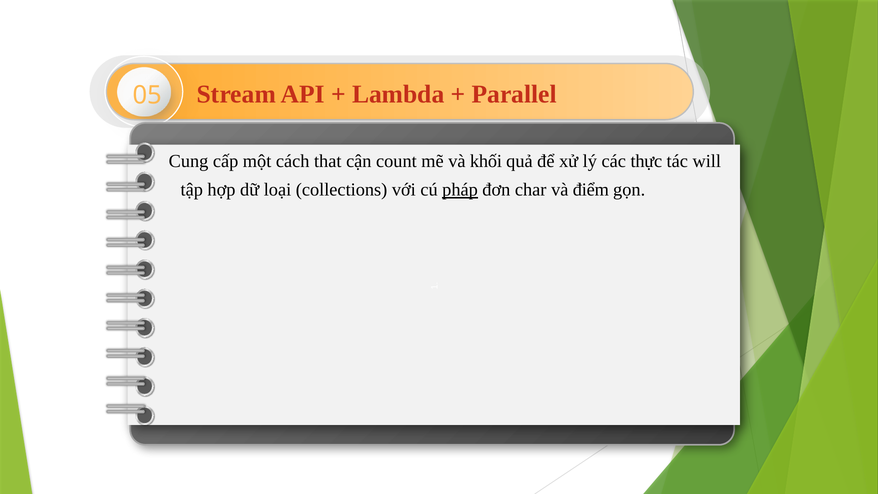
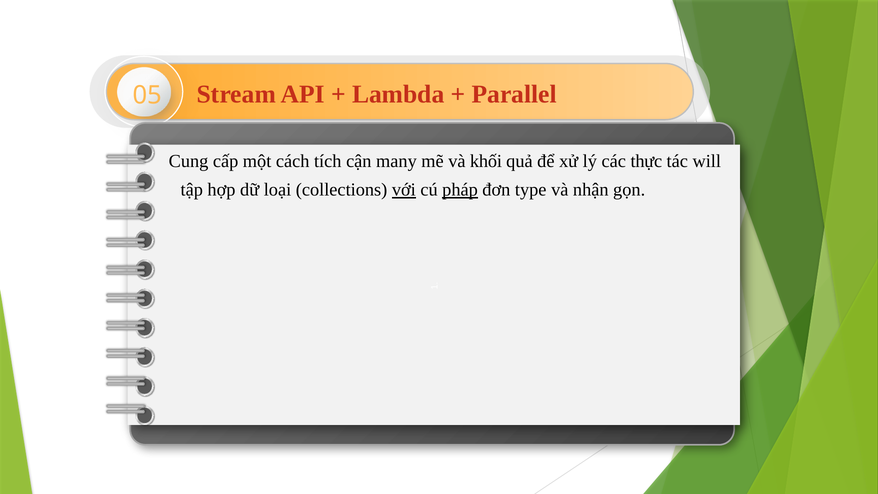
that: that -> tích
count: count -> many
với underline: none -> present
char: char -> type
điểm: điểm -> nhận
